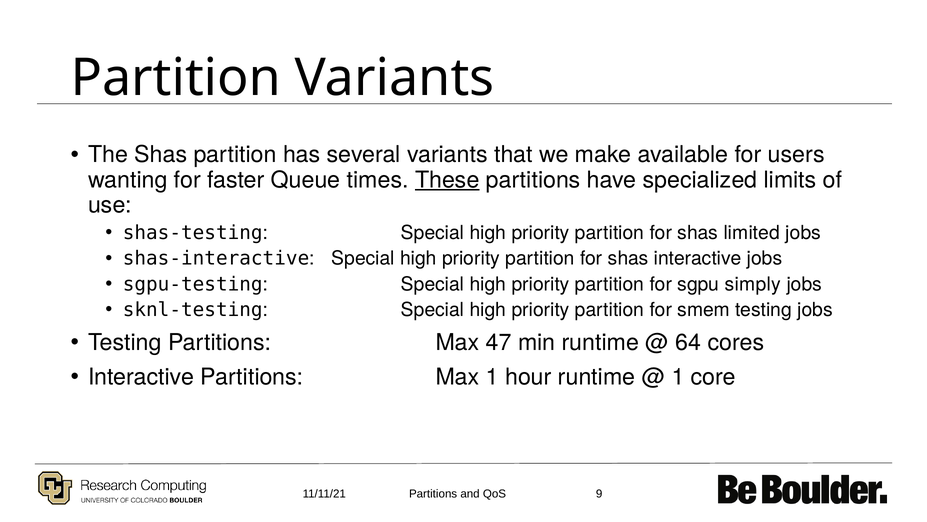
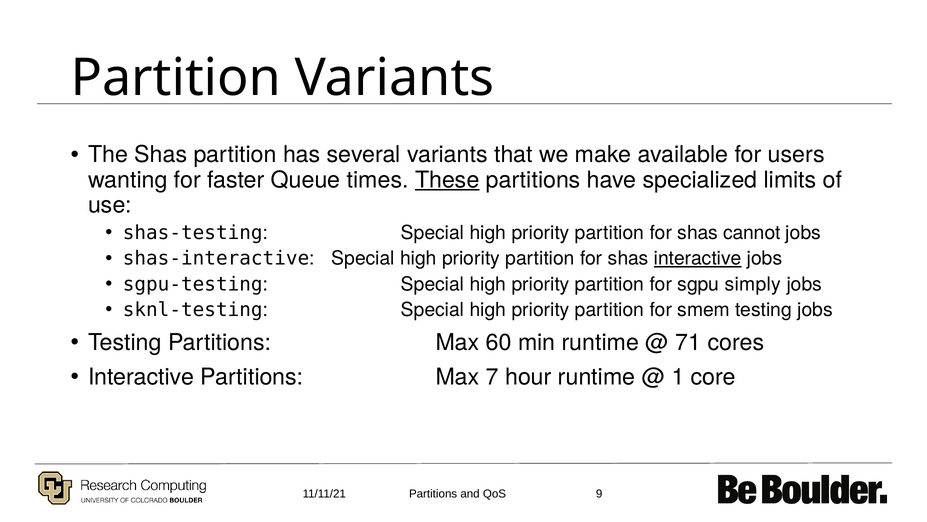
limited: limited -> cannot
interactive at (698, 258) underline: none -> present
47: 47 -> 60
64: 64 -> 71
Max 1: 1 -> 7
